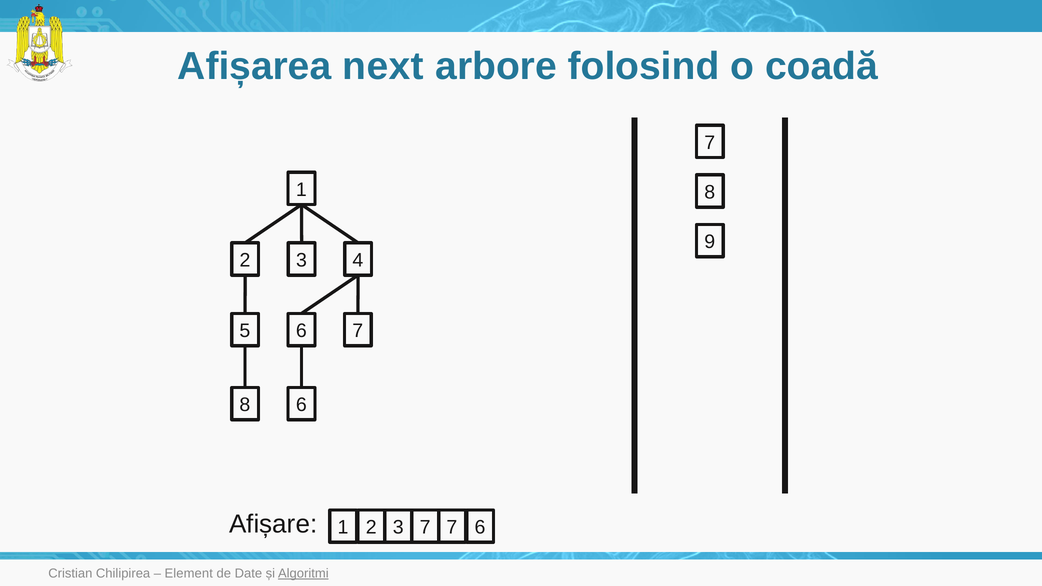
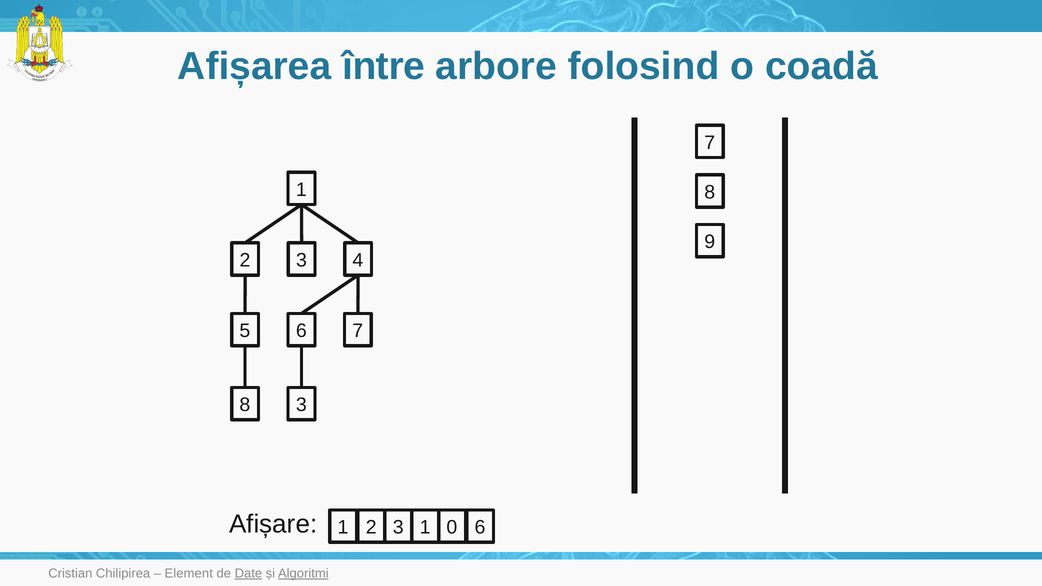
next: next -> între
8 6: 6 -> 3
Afișare 7: 7 -> 0
3 7: 7 -> 1
Date underline: none -> present
